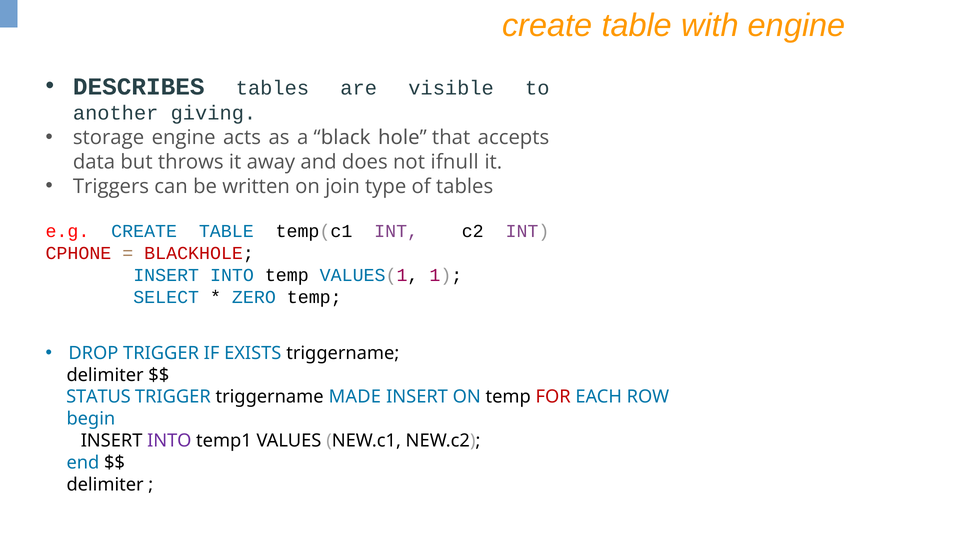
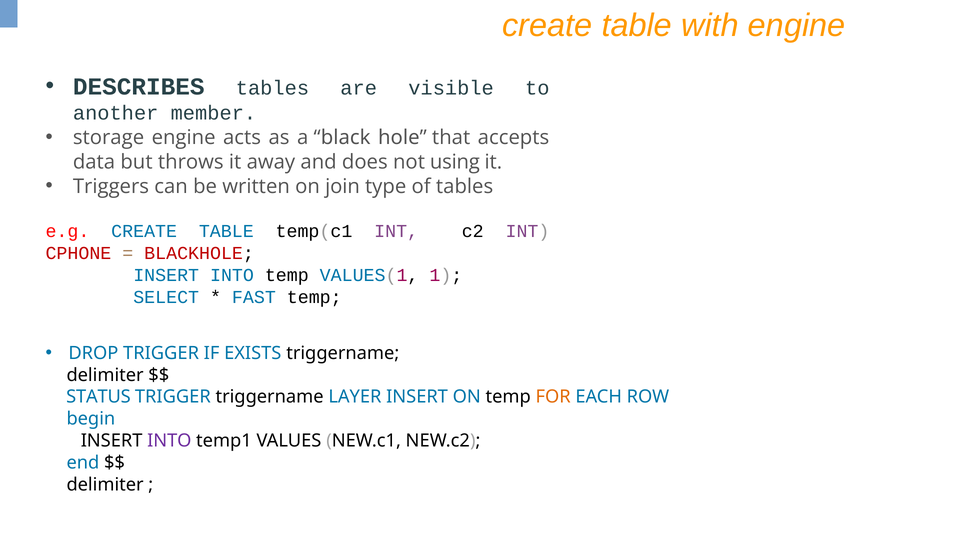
giving: giving -> member
ifnull: ifnull -> using
ZERO: ZERO -> FAST
MADE: MADE -> LAYER
FOR colour: red -> orange
